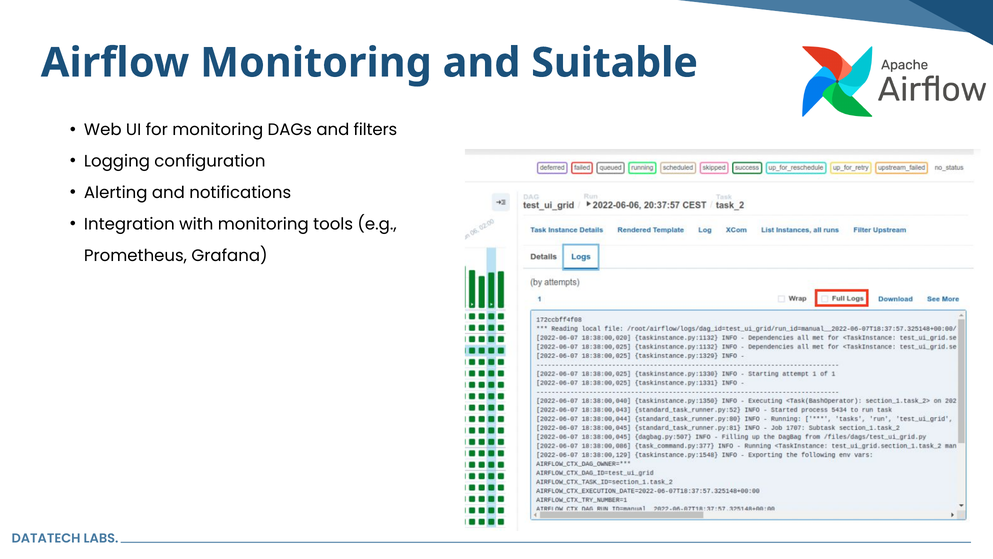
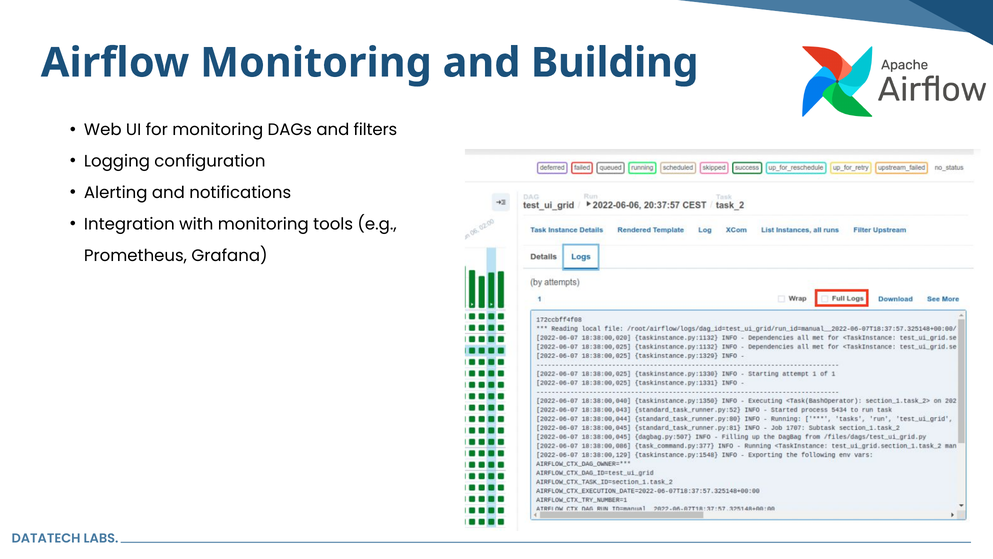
Suitable: Suitable -> Building
